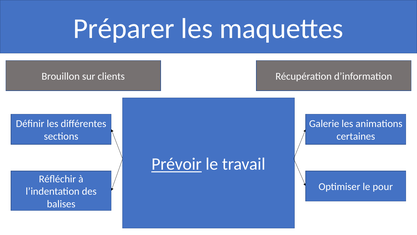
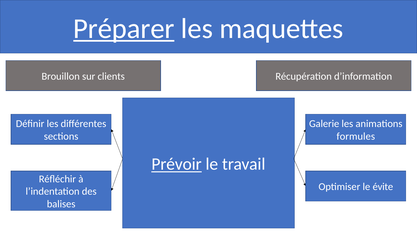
Préparer underline: none -> present
certaines: certaines -> formules
pour: pour -> évite
